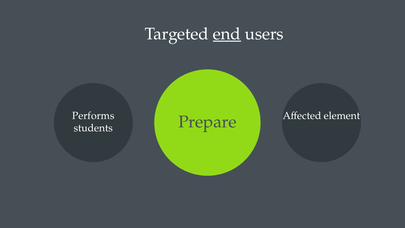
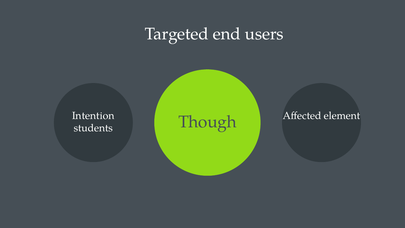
end underline: present -> none
Performs: Performs -> Intention
Prepare: Prepare -> Though
